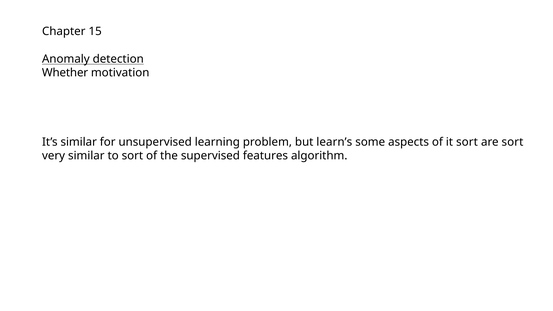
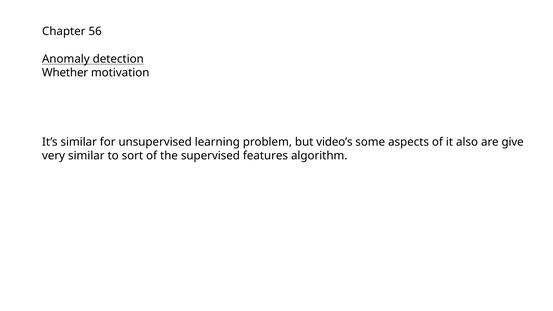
15: 15 -> 56
learn’s: learn’s -> video’s
it sort: sort -> also
are sort: sort -> give
